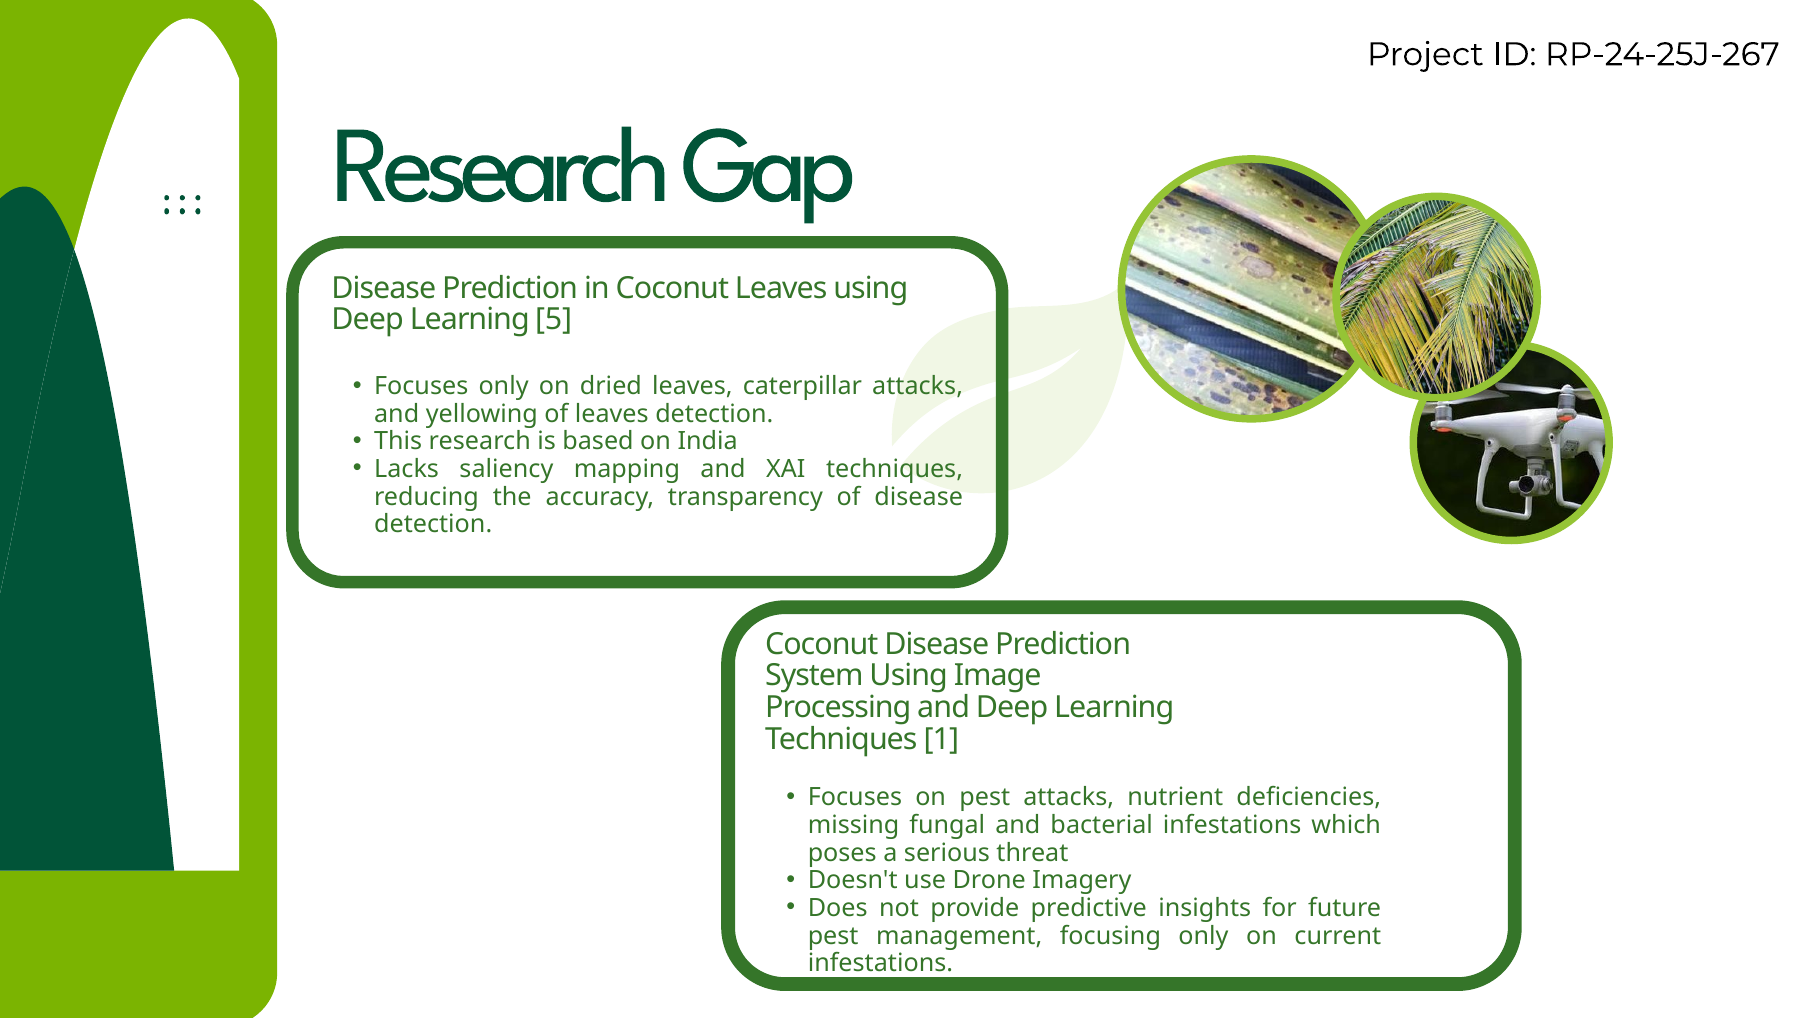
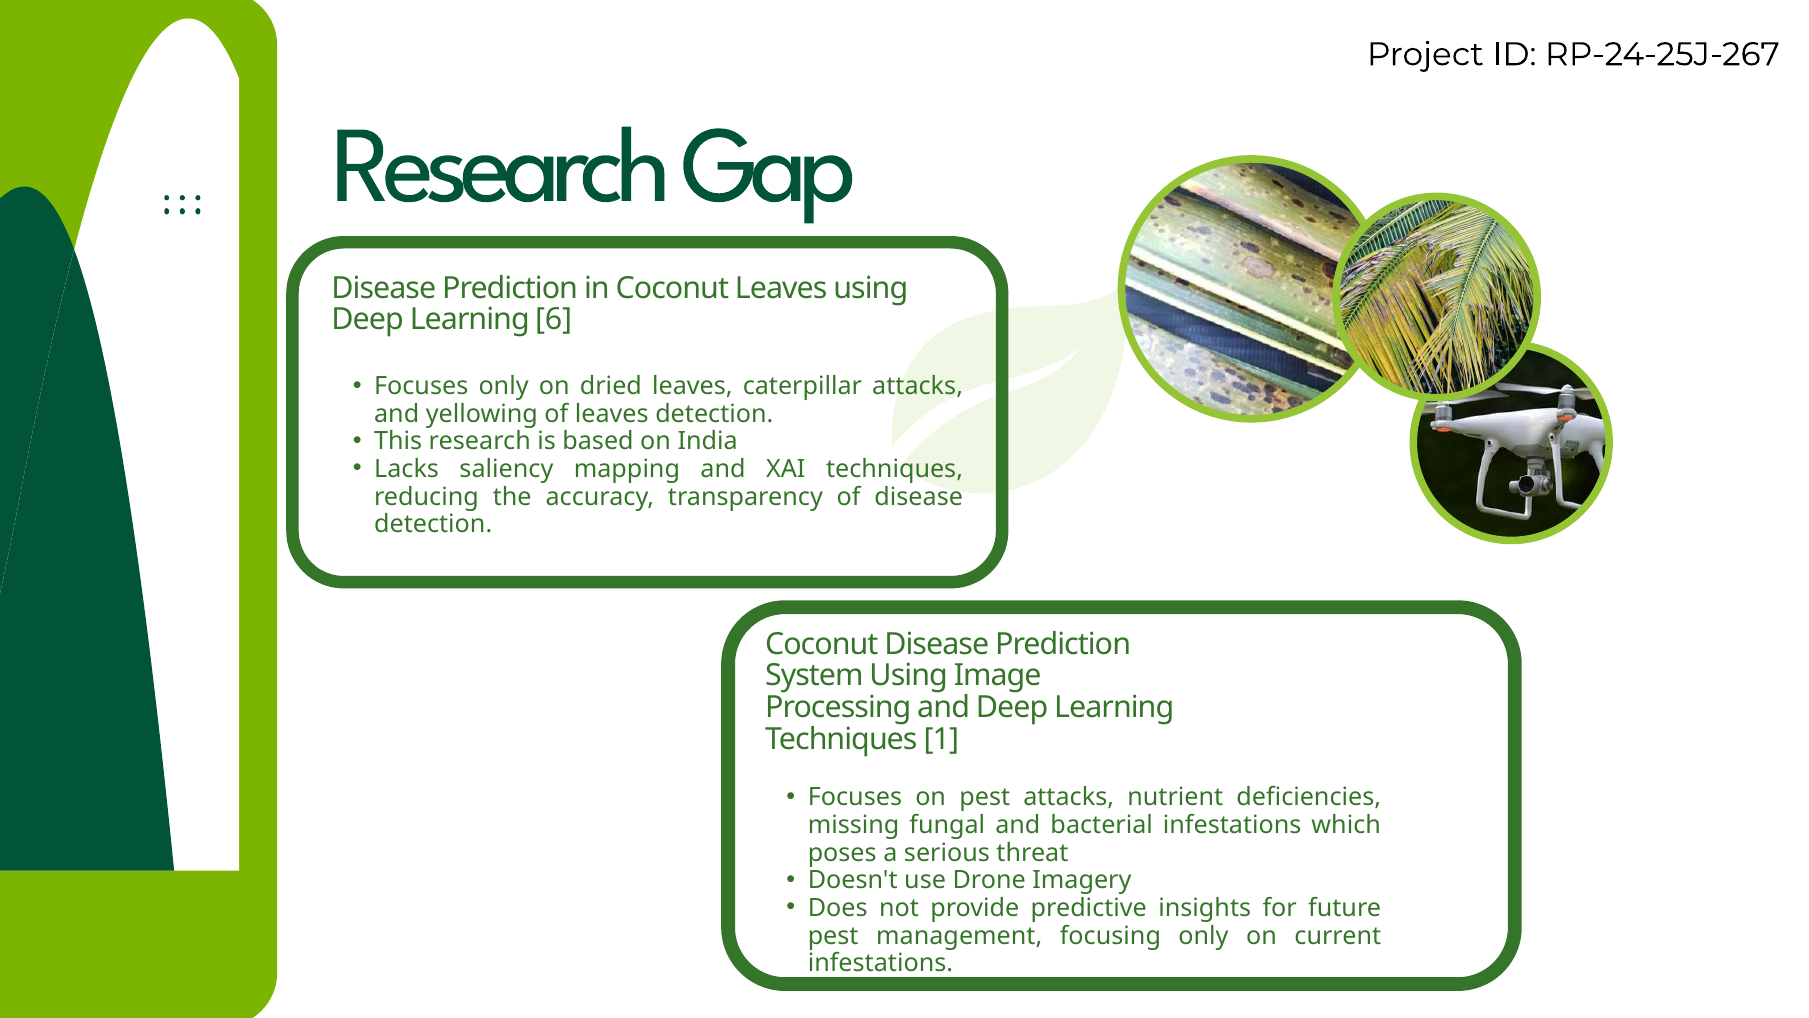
5: 5 -> 6
